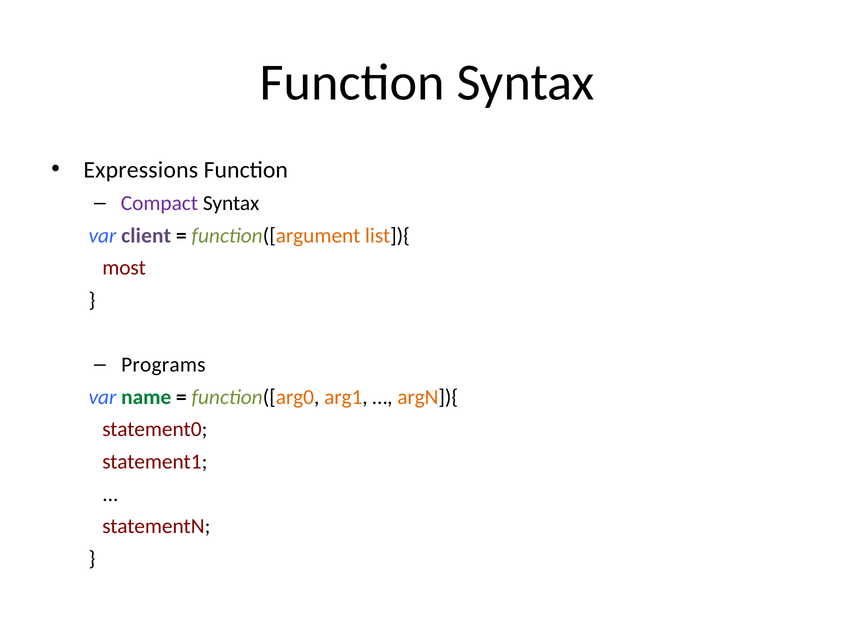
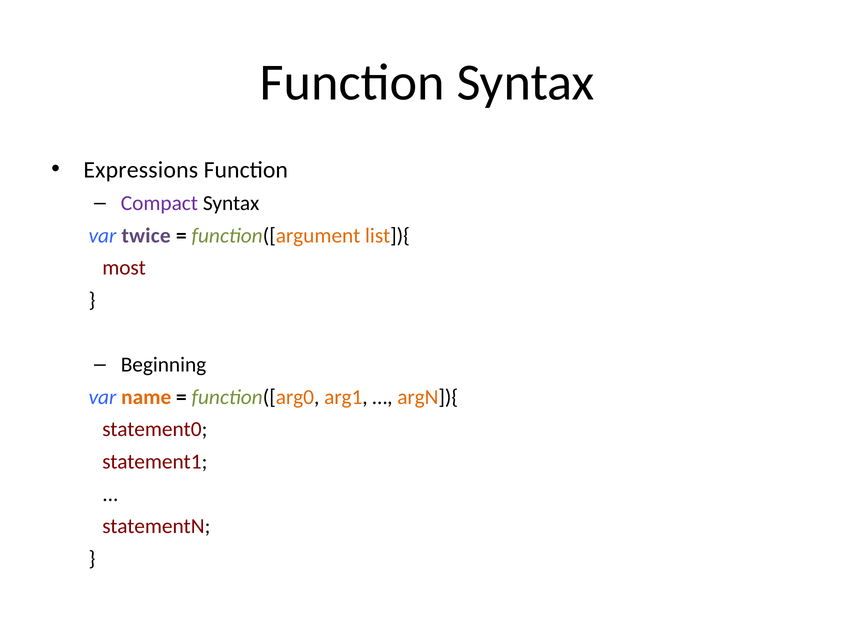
client: client -> twice
Programs: Programs -> Beginning
name colour: green -> orange
